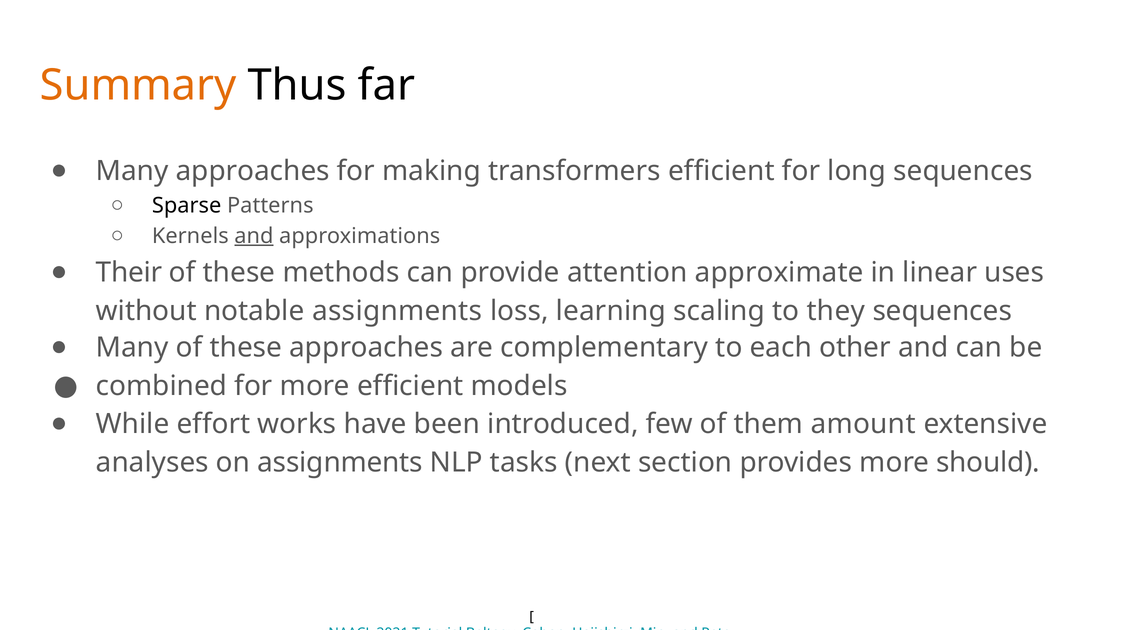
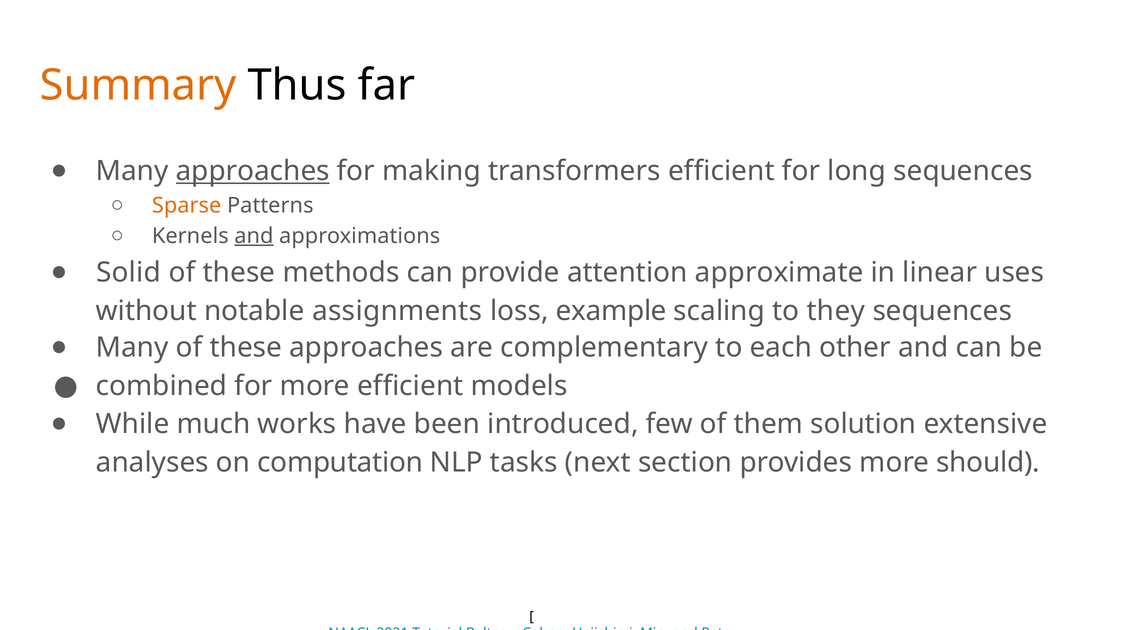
approaches at (253, 171) underline: none -> present
Sparse colour: black -> orange
Their: Their -> Solid
learning: learning -> example
effort: effort -> much
amount: amount -> solution
on assignments: assignments -> computation
